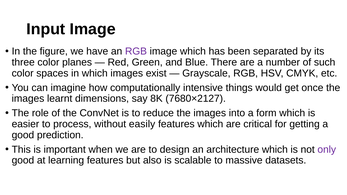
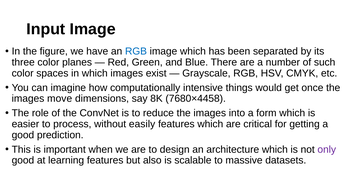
RGB at (136, 51) colour: purple -> blue
learnt: learnt -> move
7680×2127: 7680×2127 -> 7680×4458
